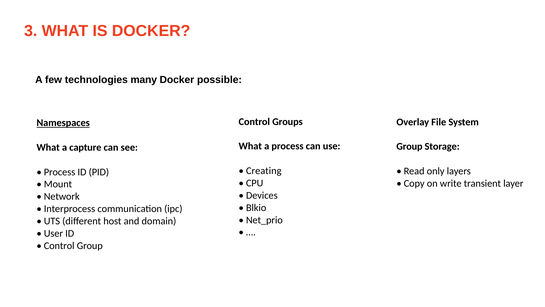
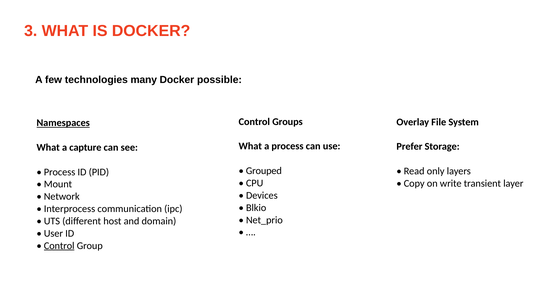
Group at (409, 146): Group -> Prefer
Creating: Creating -> Grouped
Control at (59, 245) underline: none -> present
